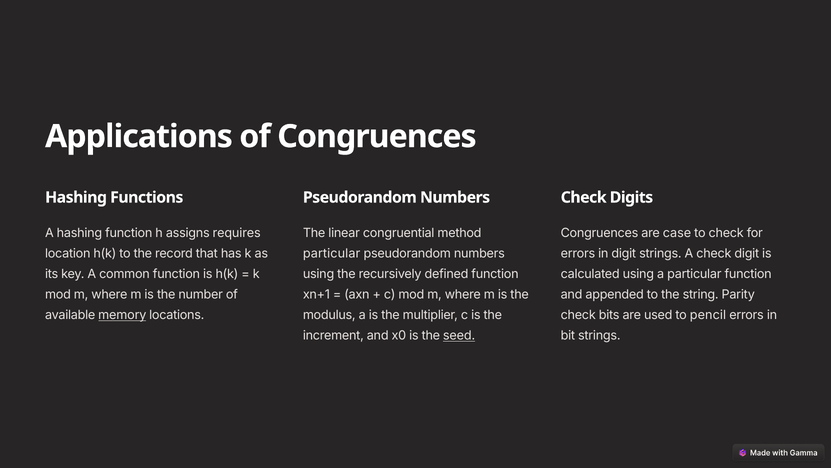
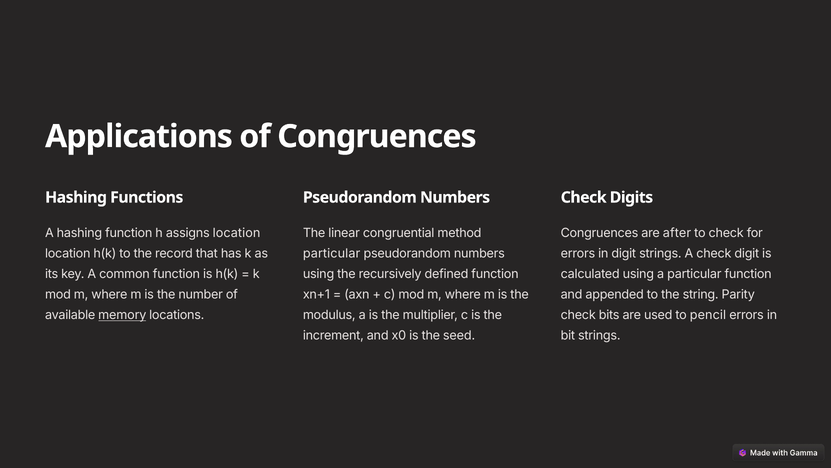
assigns requires: requires -> location
case: case -> after
seed underline: present -> none
